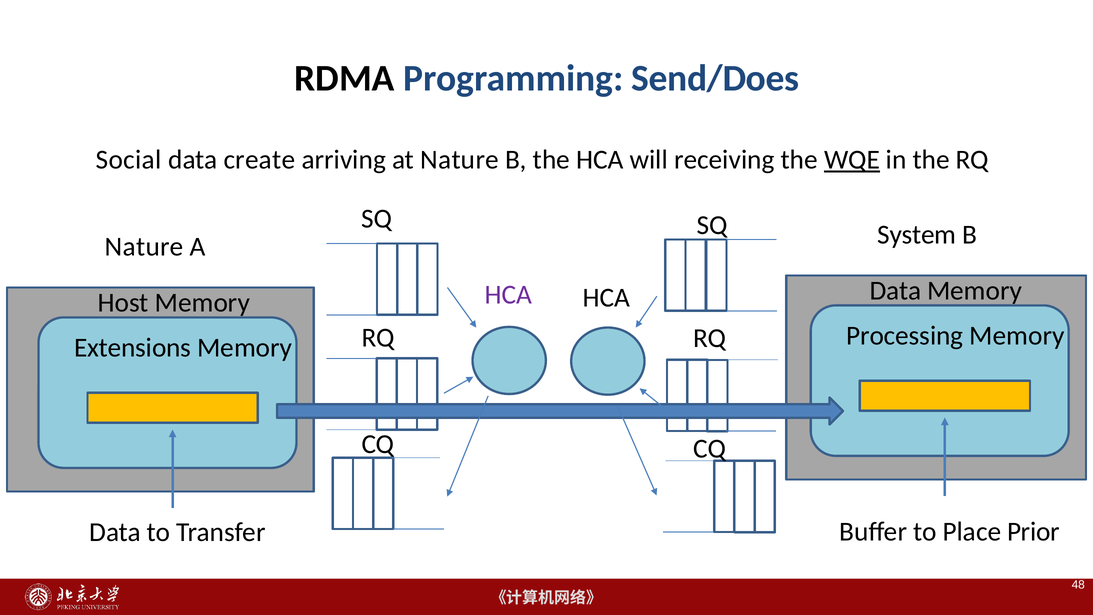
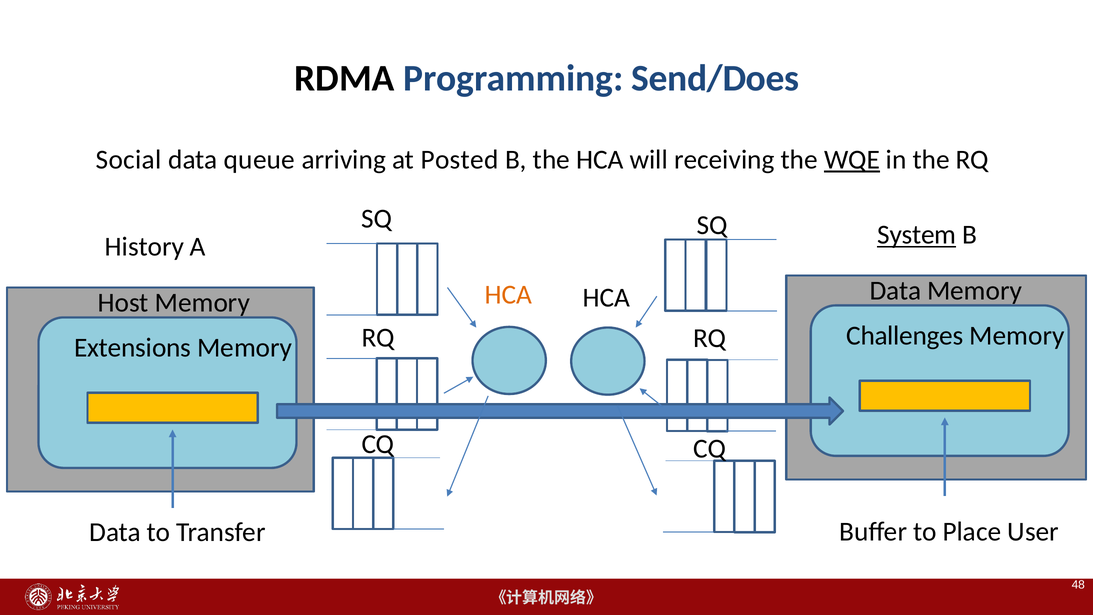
create: create -> queue
at Nature: Nature -> Posted
System underline: none -> present
Nature at (144, 247): Nature -> History
HCA at (508, 295) colour: purple -> orange
Processing: Processing -> Challenges
Prior: Prior -> User
